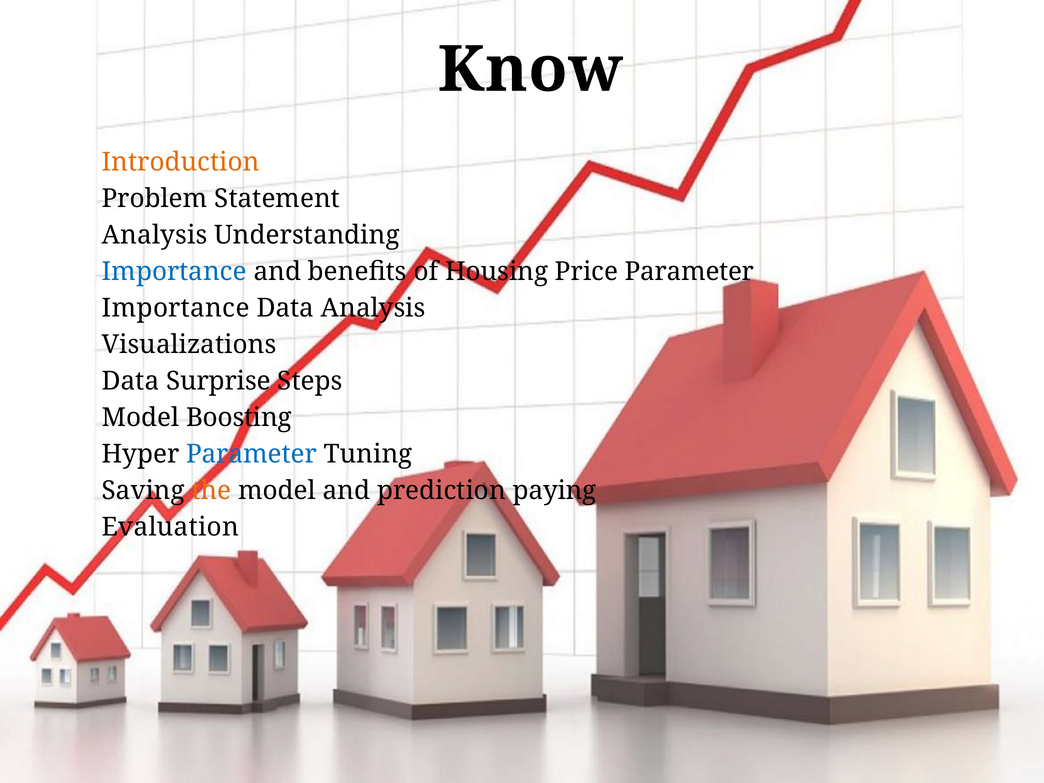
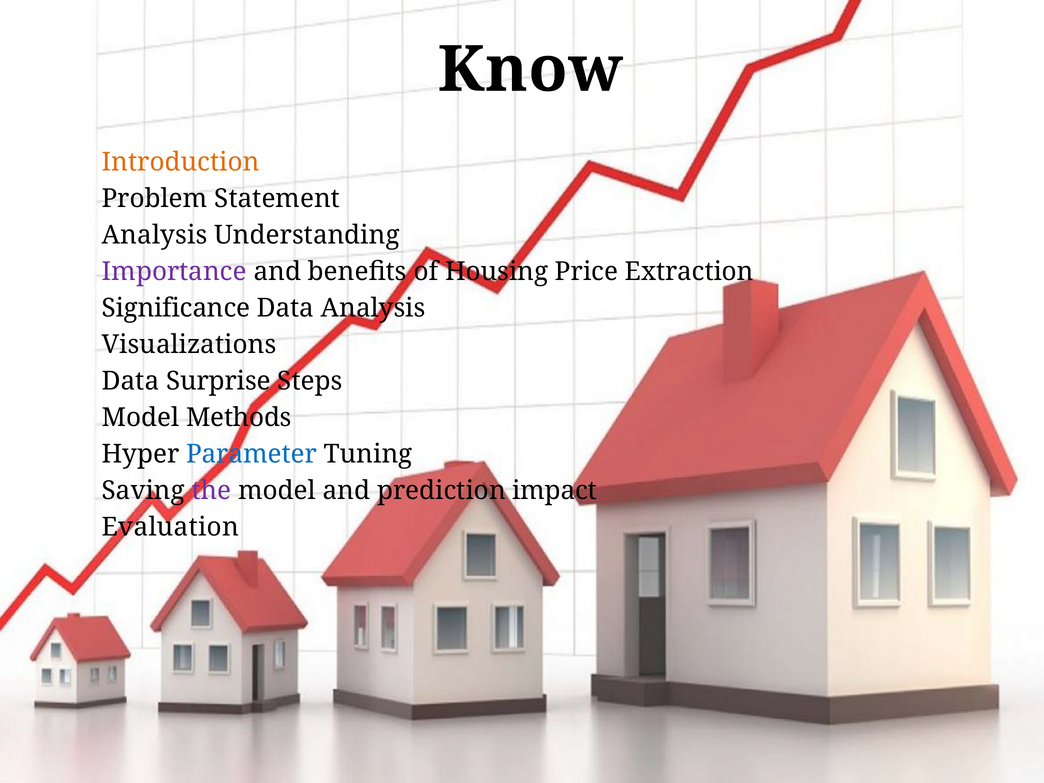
Importance at (174, 272) colour: blue -> purple
Price Parameter: Parameter -> Extraction
Importance at (176, 308): Importance -> Significance
Boosting: Boosting -> Methods
the colour: orange -> purple
paying: paying -> impact
